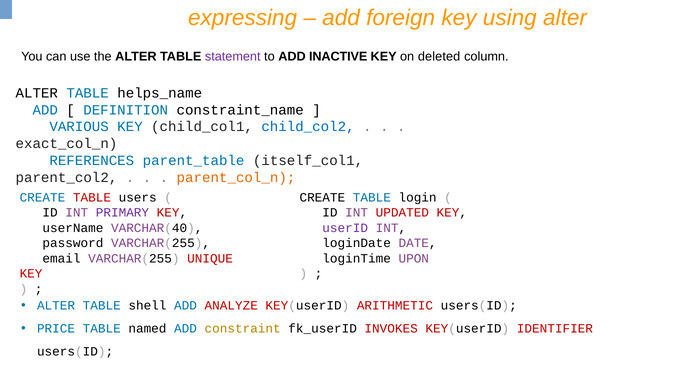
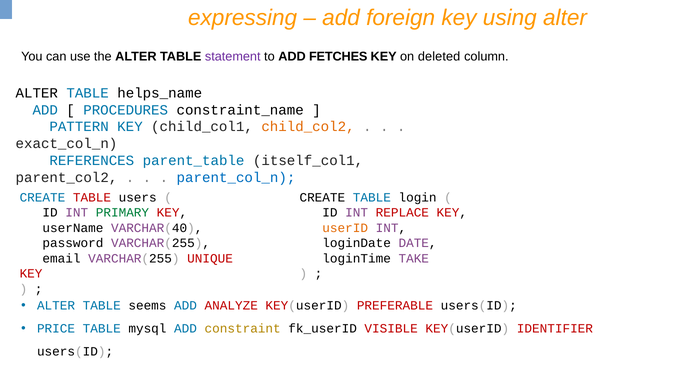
INACTIVE: INACTIVE -> FETCHES
DEFINITION: DEFINITION -> PROCEDURES
VARIOUS: VARIOUS -> PATTERN
child_col2 colour: blue -> orange
parent_col_n colour: orange -> blue
PRIMARY colour: purple -> green
UPDATED: UPDATED -> REPLACE
userID colour: purple -> orange
UPON: UPON -> TAKE
shell: shell -> seems
ARITHMETIC: ARITHMETIC -> PREFERABLE
named: named -> mysql
INVOKES: INVOKES -> VISIBLE
